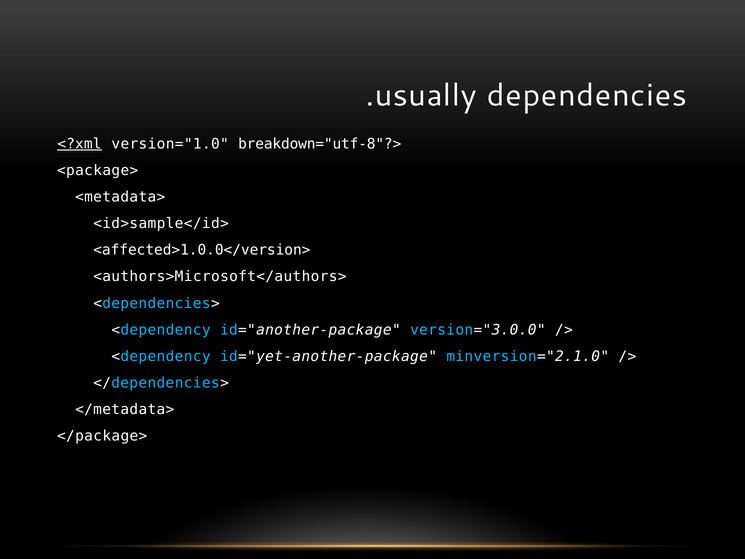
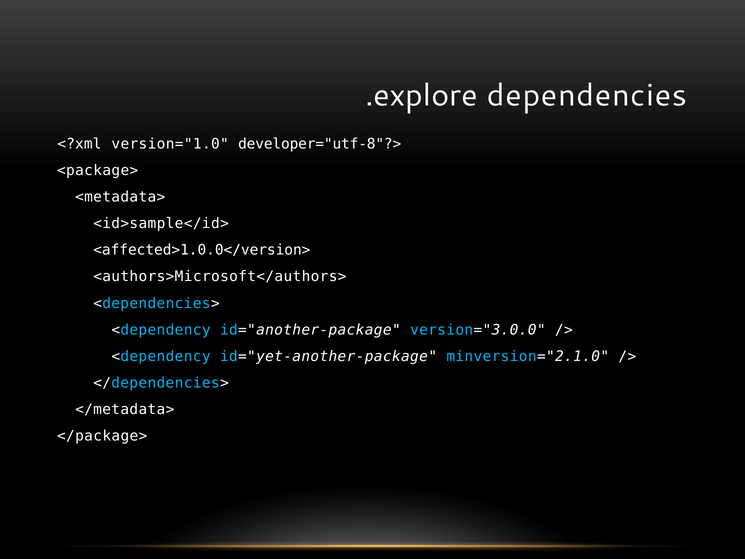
.usually: .usually -> .explore
<?xml underline: present -> none
breakdown="utf-8"?>: breakdown="utf-8"?> -> developer="utf-8"?>
